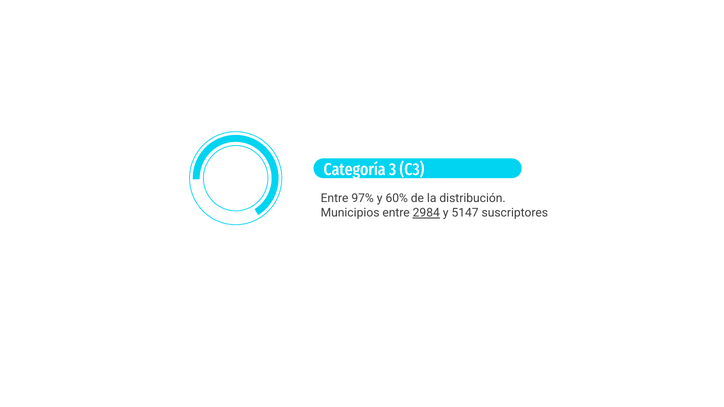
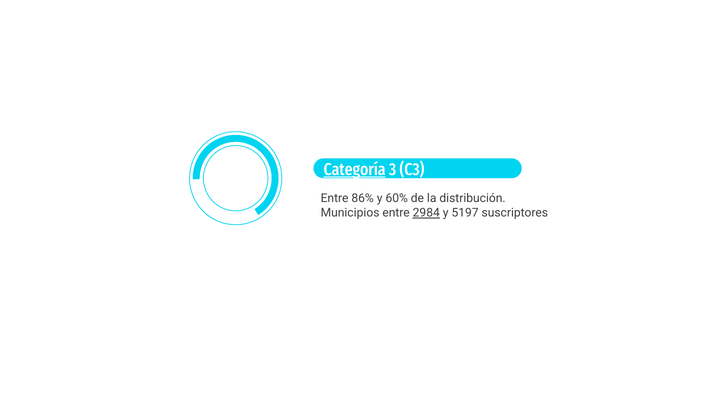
Categoría underline: none -> present
97%: 97% -> 86%
5147: 5147 -> 5197
